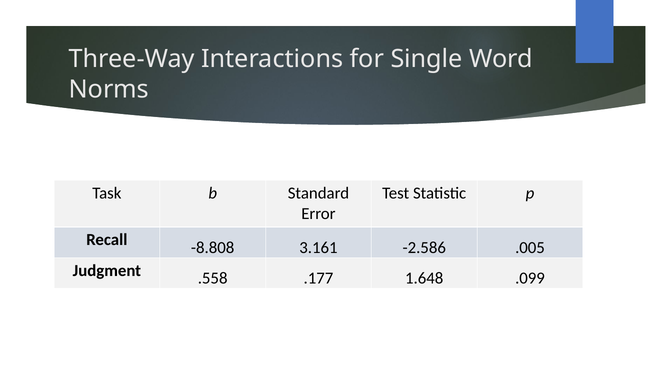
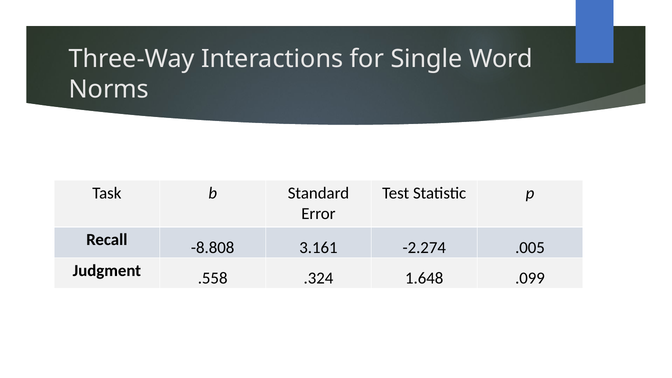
-2.586: -2.586 -> -2.274
.177: .177 -> .324
